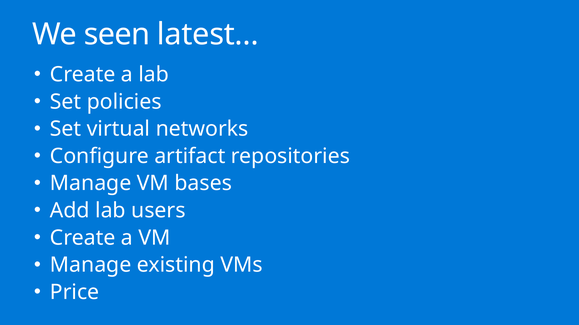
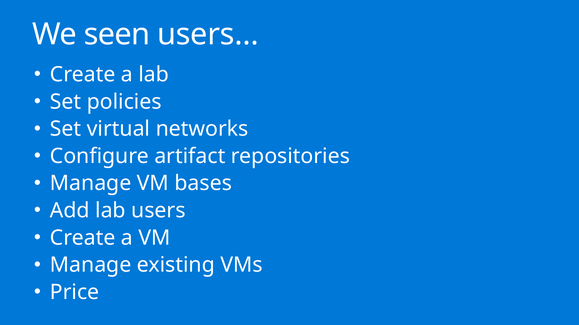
latest…: latest… -> users…
